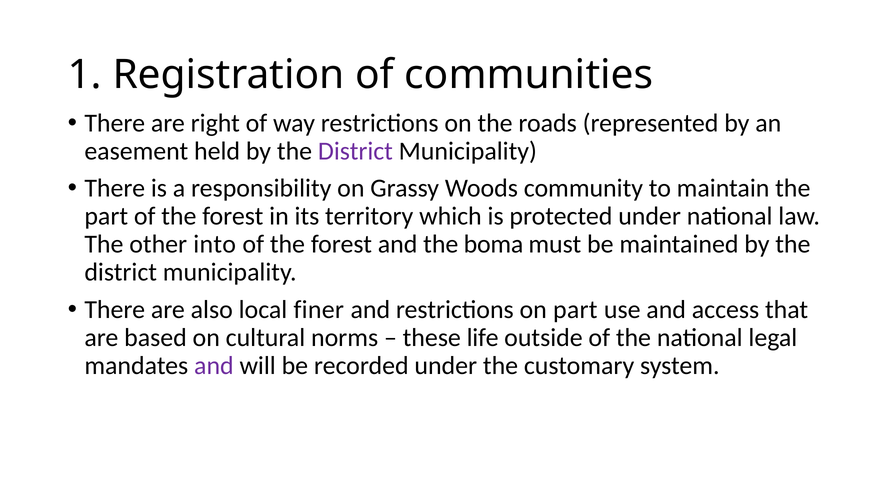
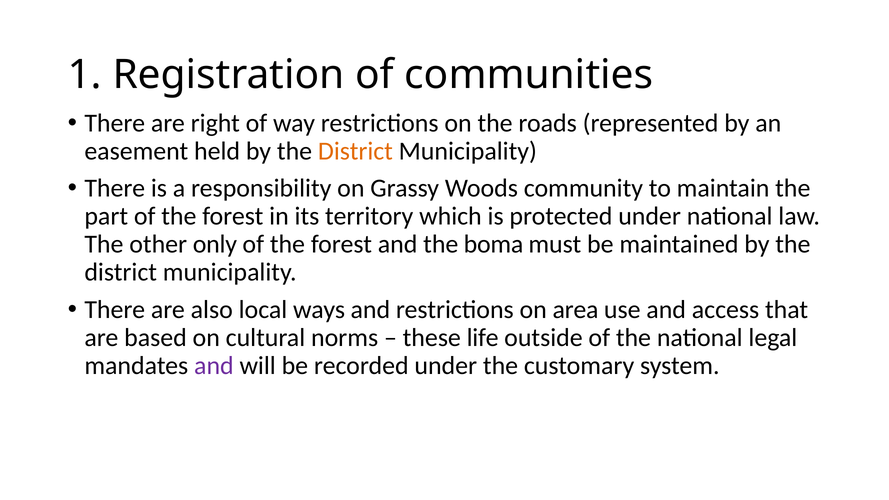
District at (355, 151) colour: purple -> orange
into: into -> only
finer: finer -> ways
on part: part -> area
